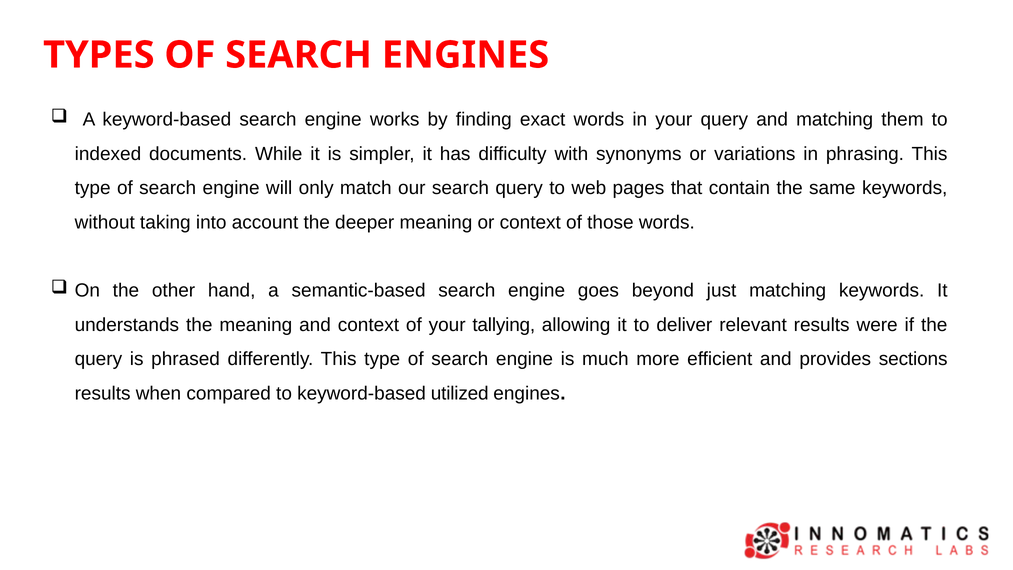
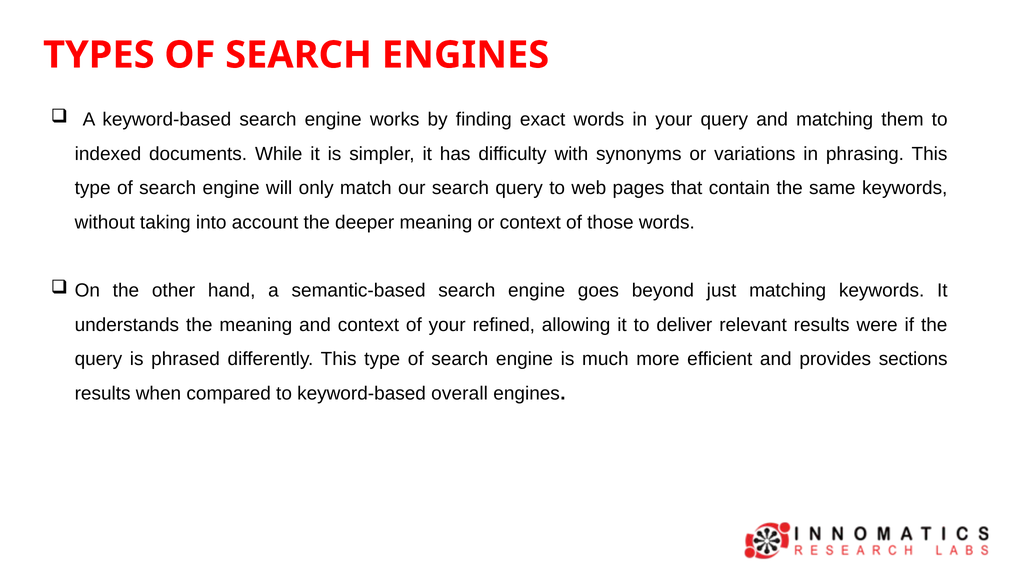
tallying: tallying -> refined
utilized: utilized -> overall
